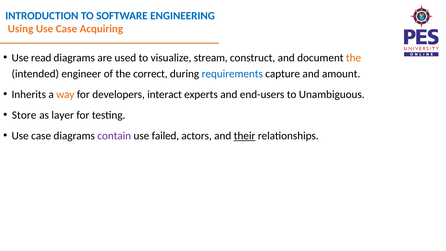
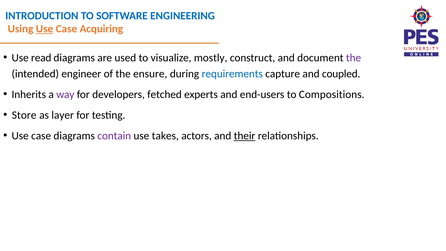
Use at (45, 29) underline: none -> present
stream: stream -> mostly
the at (354, 58) colour: orange -> purple
correct: correct -> ensure
amount: amount -> coupled
way colour: orange -> purple
interact: interact -> fetched
Unambiguous: Unambiguous -> Compositions
failed: failed -> takes
